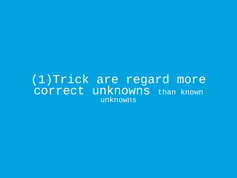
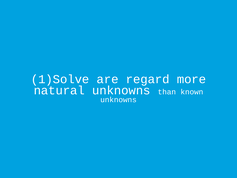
1)Trick: 1)Trick -> 1)Solve
correct: correct -> natural
